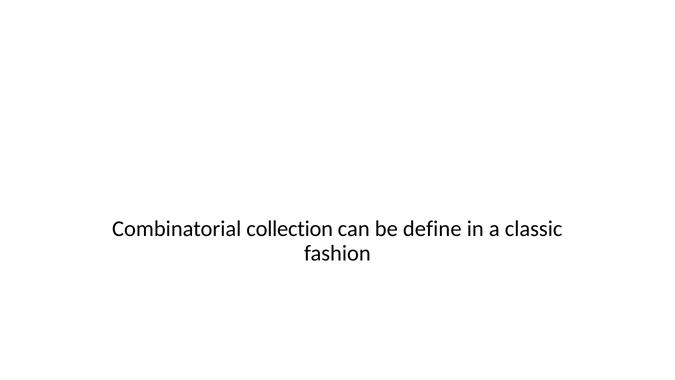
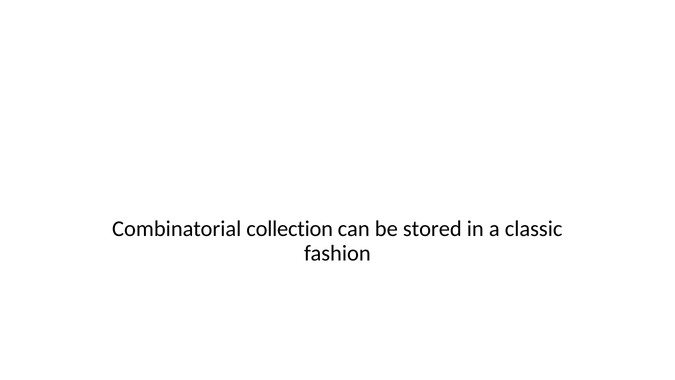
define: define -> stored
